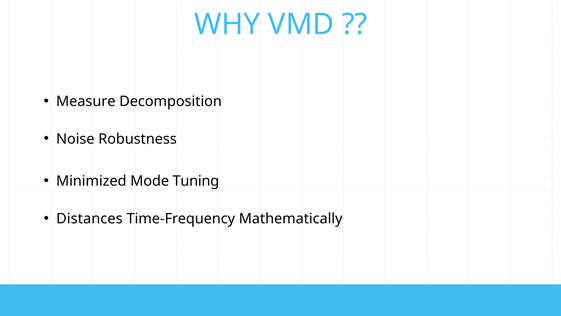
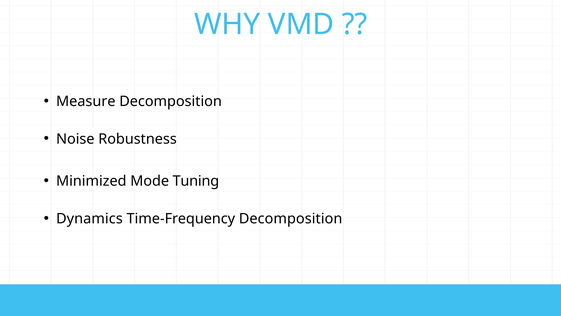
Distances: Distances -> Dynamics
Time-Frequency Mathematically: Mathematically -> Decomposition
